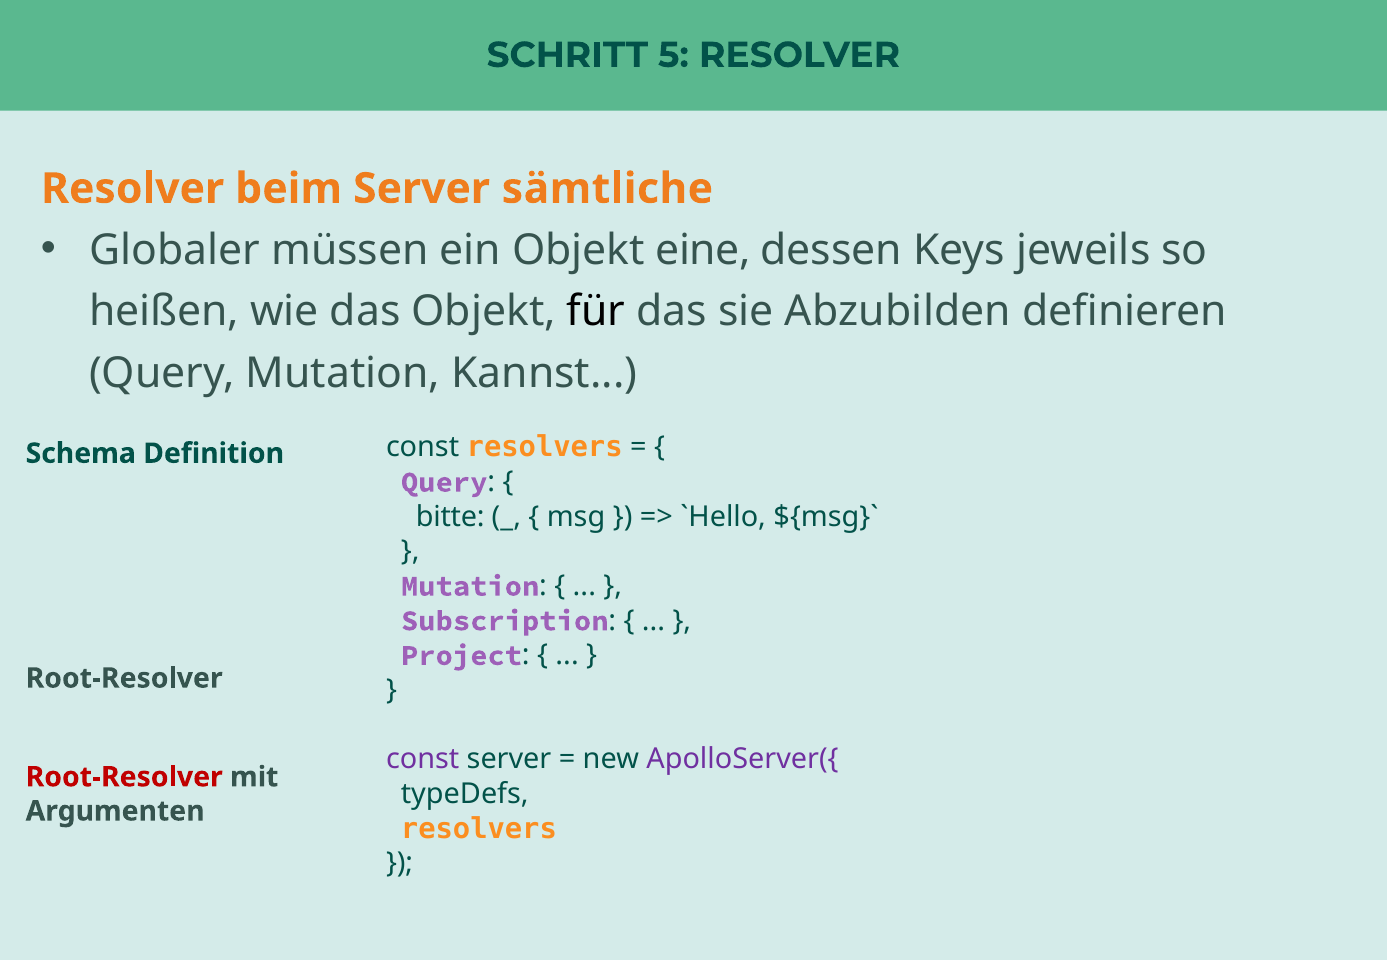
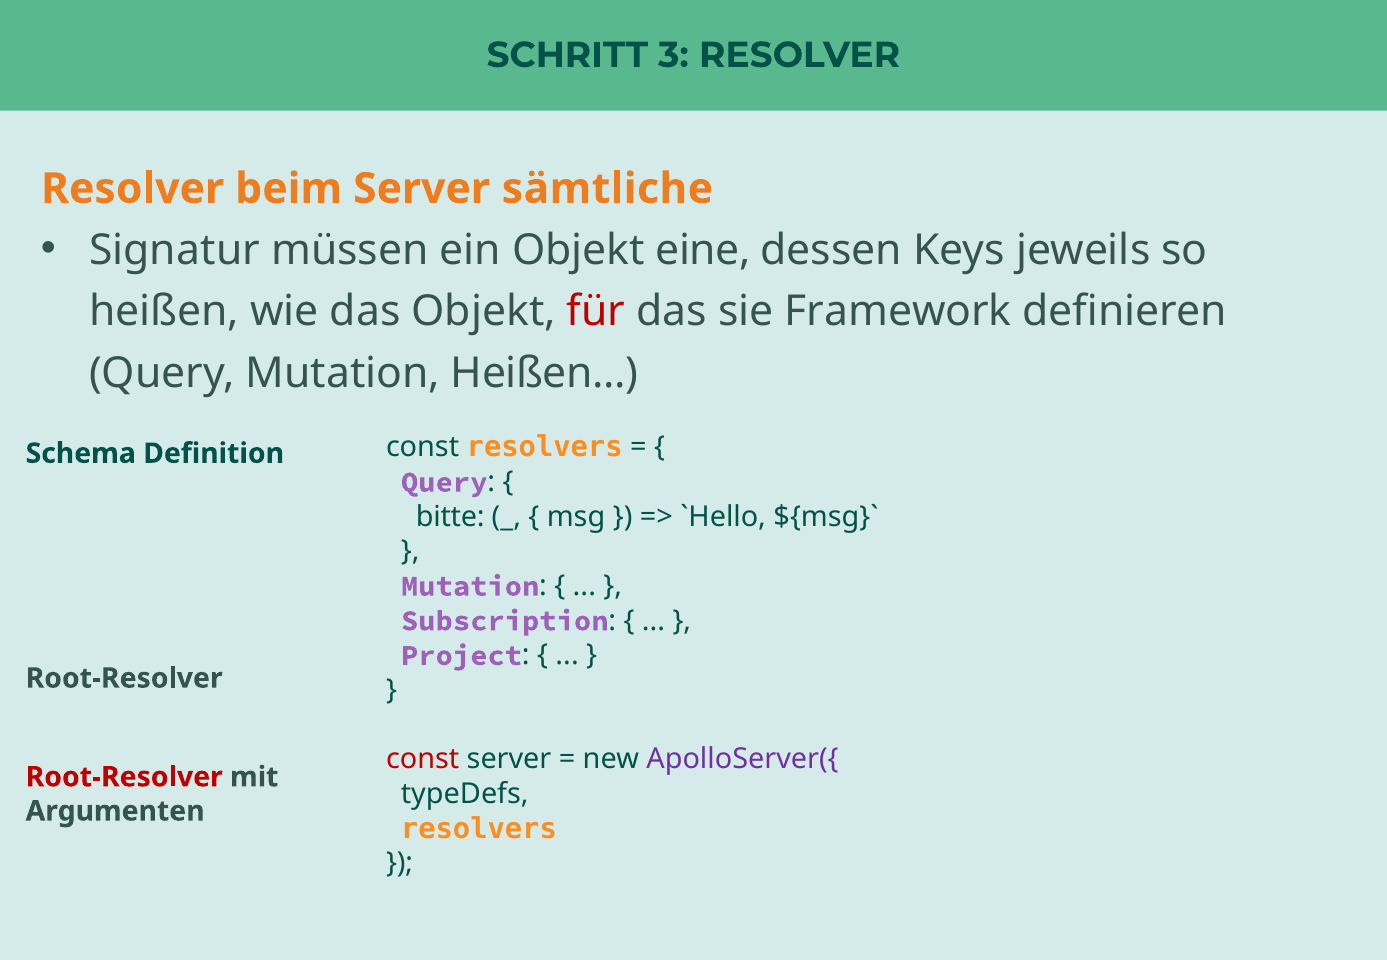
5: 5 -> 3
Globaler: Globaler -> Signatur
für colour: black -> red
Abzubilden: Abzubilden -> Framework
Mutation Kannst: Kannst -> Heißen
const at (423, 760) colour: purple -> red
